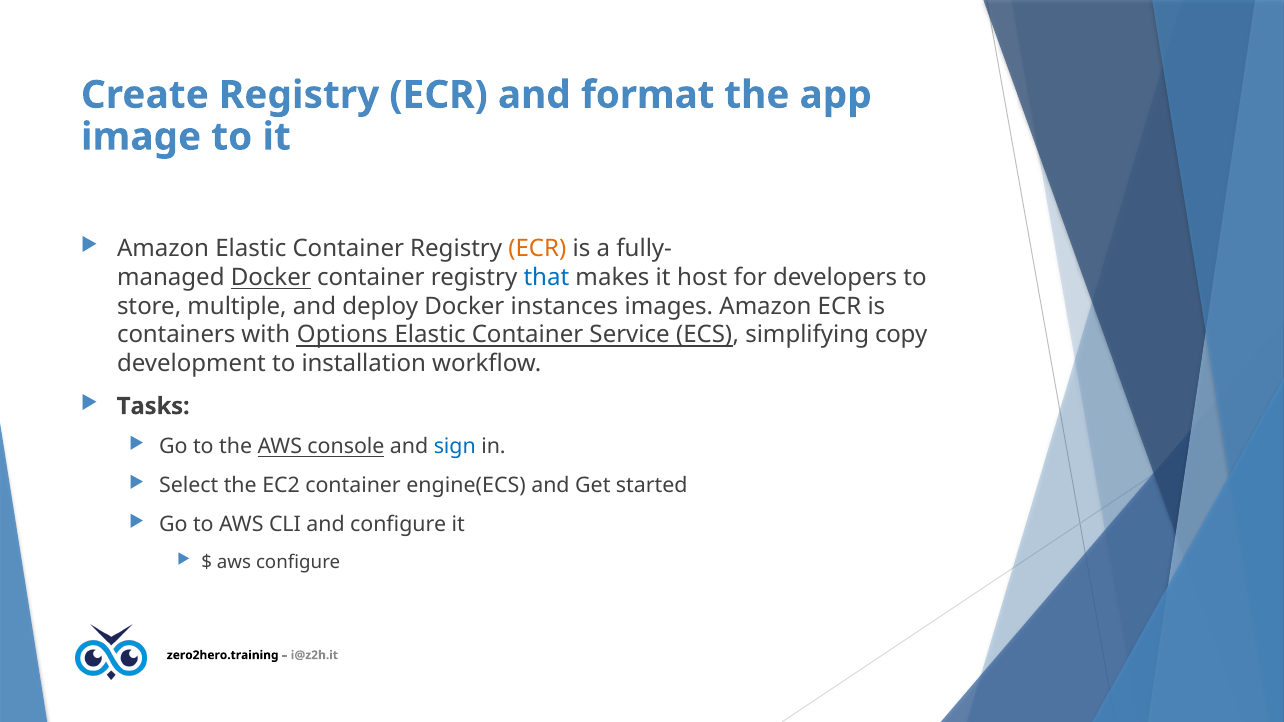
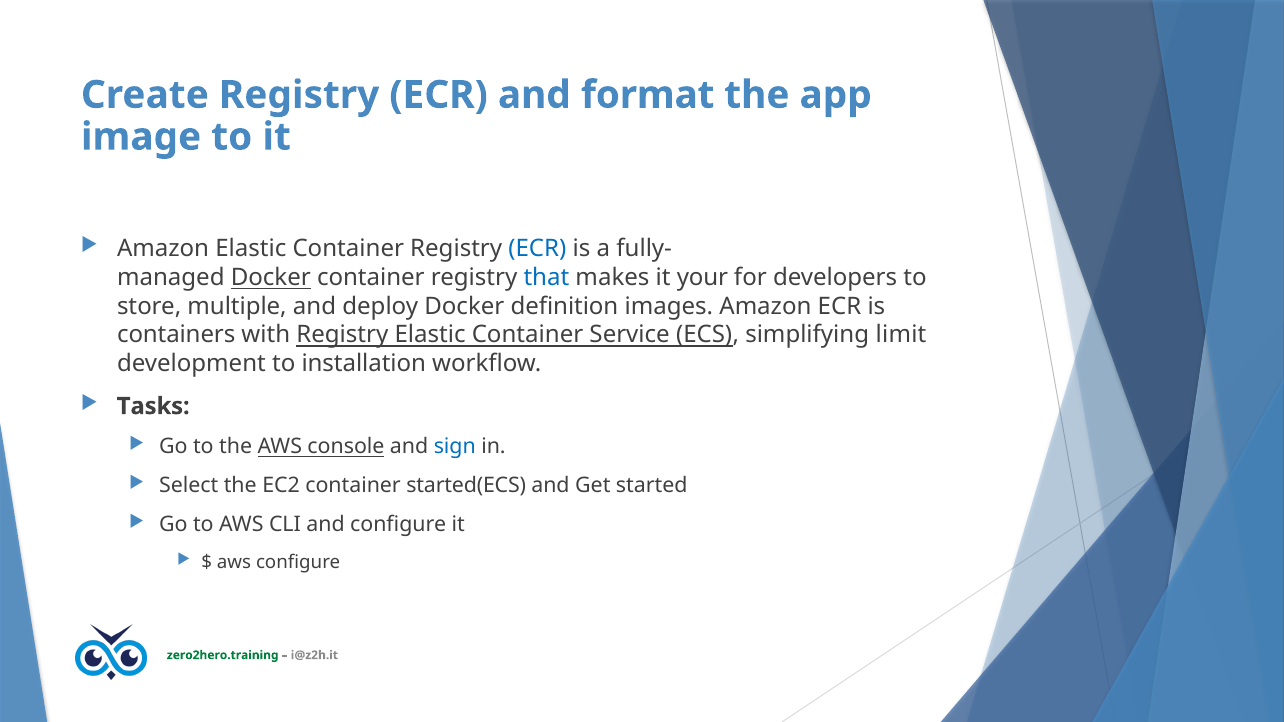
ECR at (537, 248) colour: orange -> blue
host: host -> your
instances: instances -> definition
with Options: Options -> Registry
copy: copy -> limit
engine(ECS: engine(ECS -> started(ECS
zero2hero.training colour: black -> green
